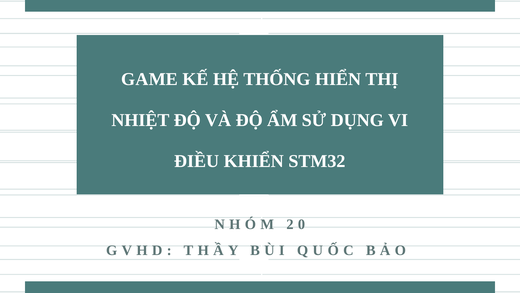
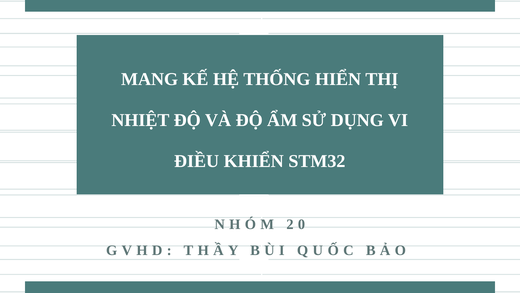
GAME: GAME -> MANG
